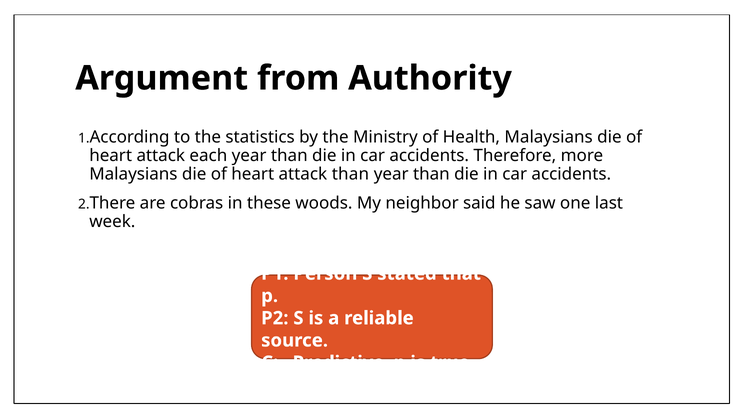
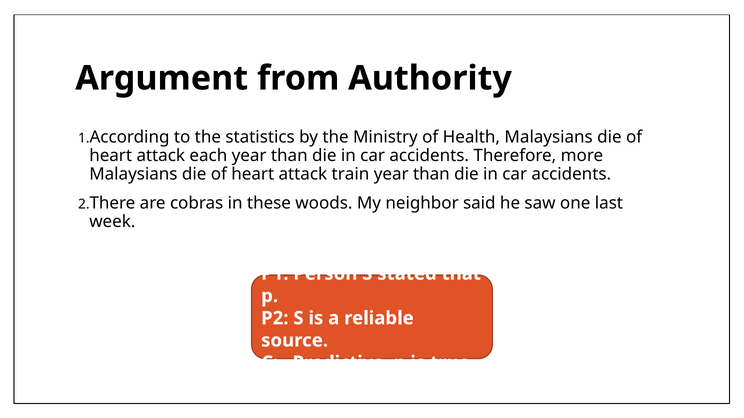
attack than: than -> train
